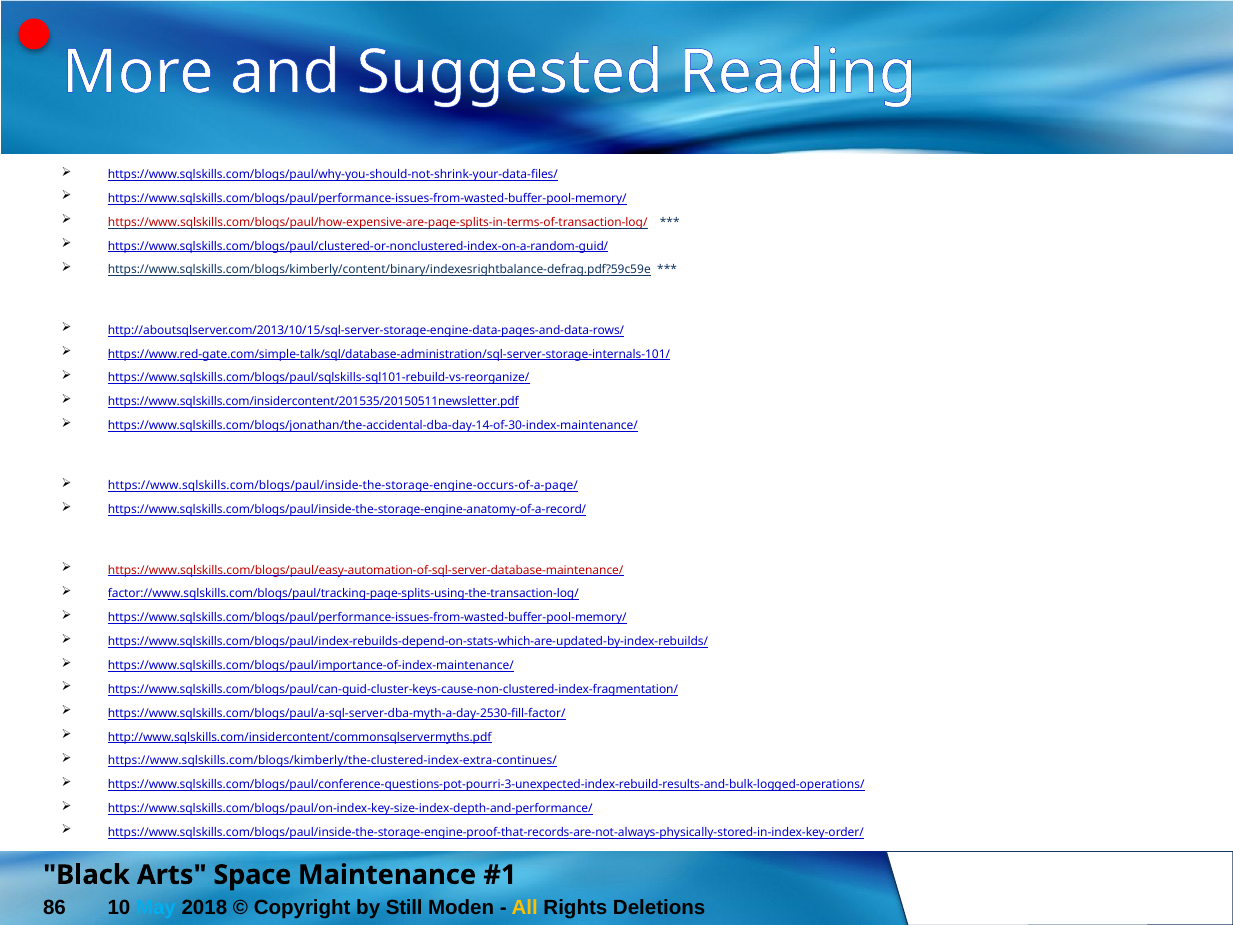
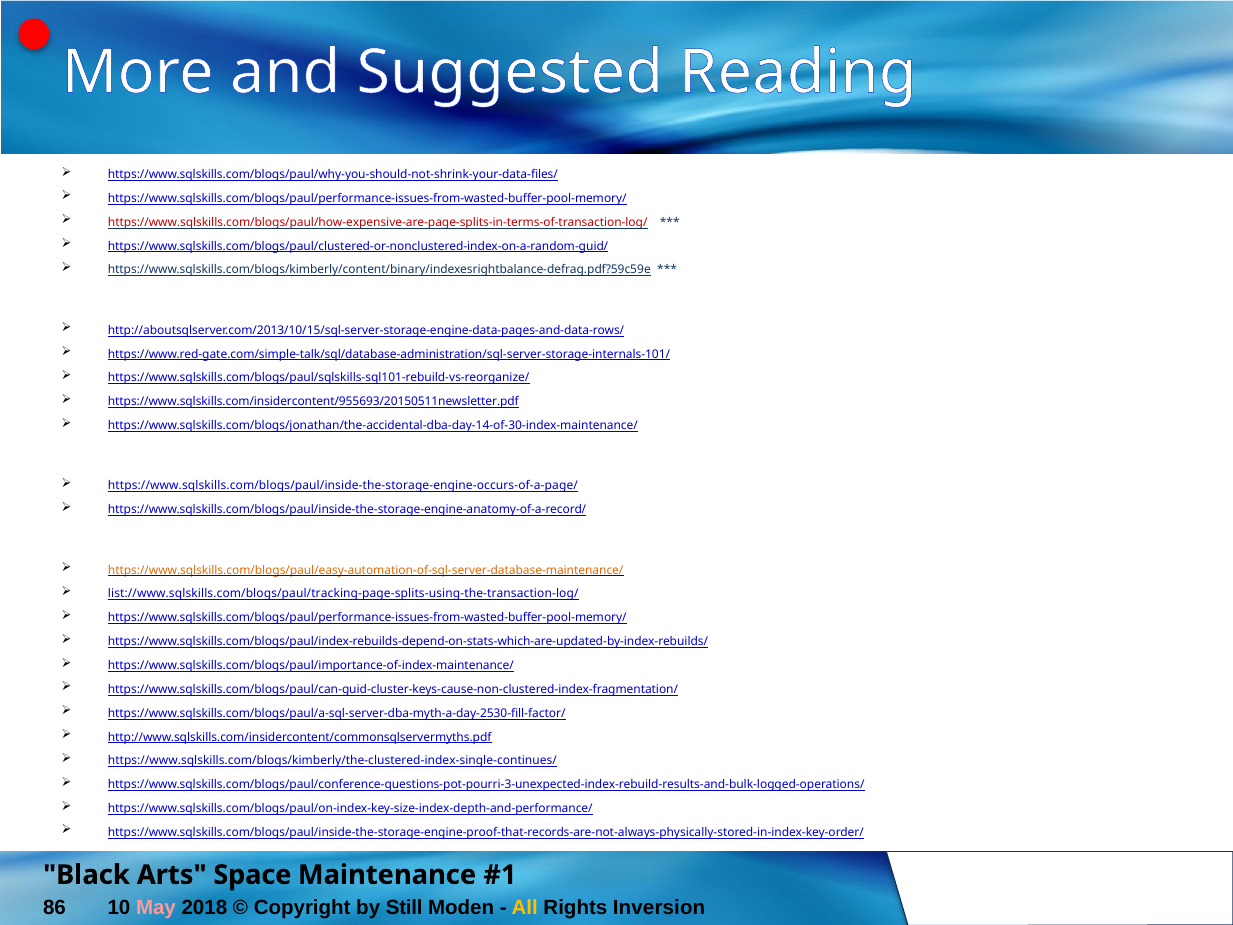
https://www.sqlskills.com/insidercontent/201535/20150511newsletter.pdf: https://www.sqlskills.com/insidercontent/201535/20150511newsletter.pdf -> https://www.sqlskills.com/insidercontent/955693/20150511newsletter.pdf
https://www.sqlskills.com/blogs/paul/easy-automation-of-sql-server-database-maintenance/ colour: red -> orange
factor://www.sqlskills.com/blogs/paul/tracking-page-splits-using-the-transaction-log/: factor://www.sqlskills.com/blogs/paul/tracking-page-splits-using-the-transaction-log/ -> list://www.sqlskills.com/blogs/paul/tracking-page-splits-using-the-transaction-log/
https://www.sqlskills.com/blogs/kimberly/the-clustered-index-extra-continues/: https://www.sqlskills.com/blogs/kimberly/the-clustered-index-extra-continues/ -> https://www.sqlskills.com/blogs/kimberly/the-clustered-index-single-continues/
May colour: light blue -> pink
Deletions: Deletions -> Inversion
